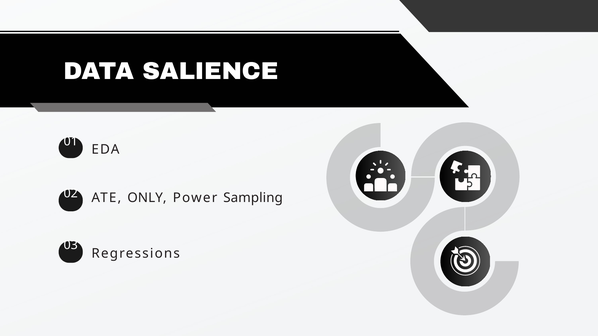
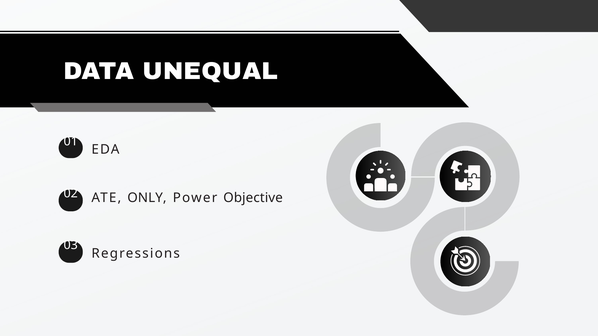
SALIENCE: SALIENCE -> UNEQUAL
Sampling: Sampling -> Objective
